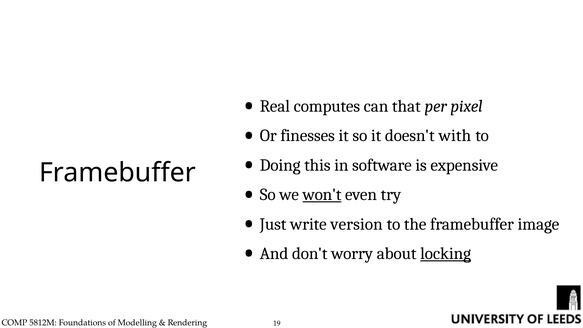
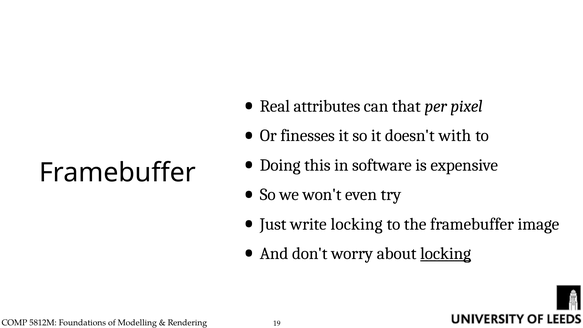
computes: computes -> attributes
won't underline: present -> none
write version: version -> locking
